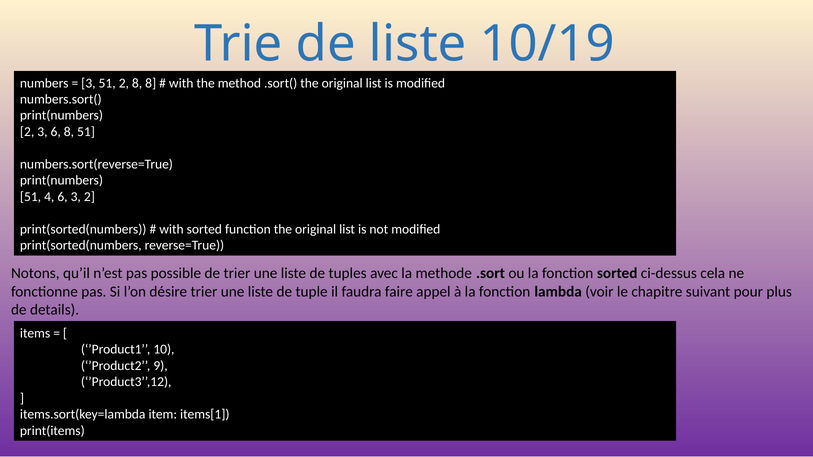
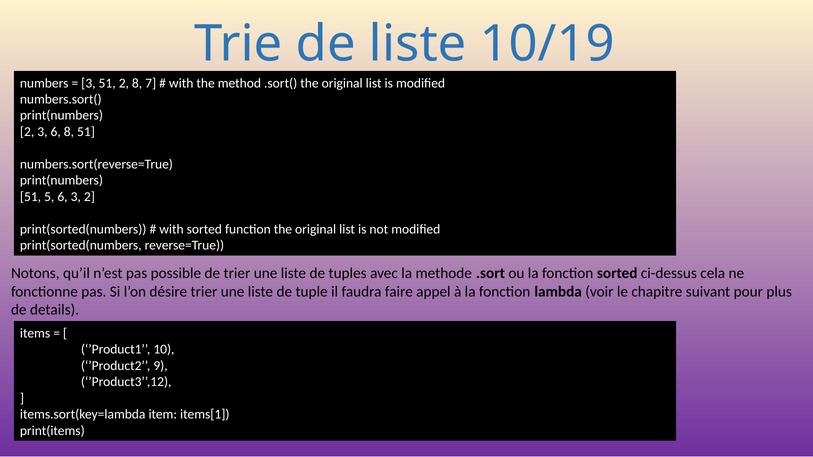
8 8: 8 -> 7
4: 4 -> 5
